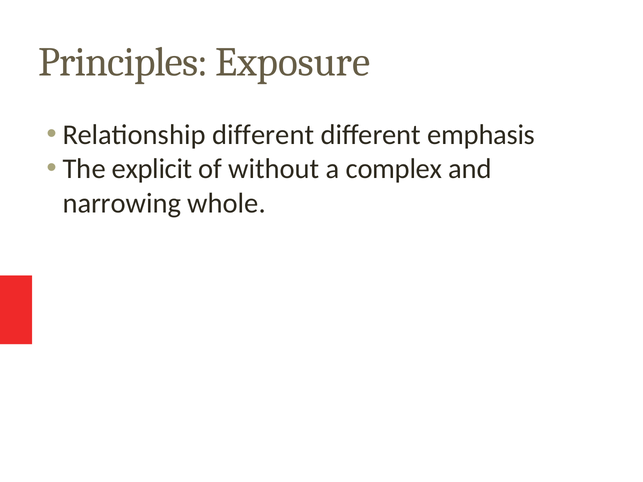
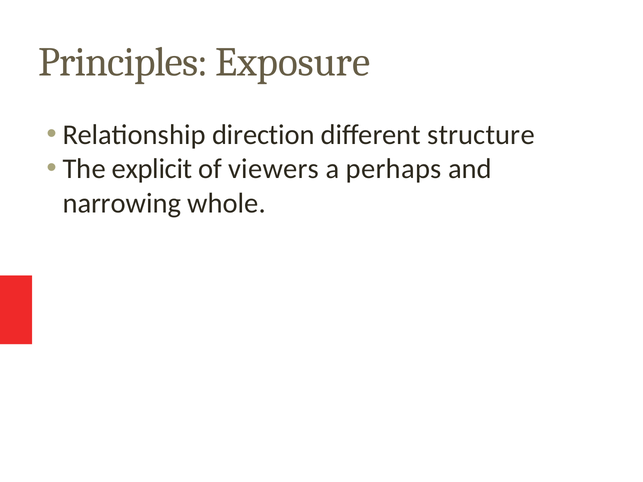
Relationship different: different -> direction
emphasis: emphasis -> structure
without: without -> viewers
complex: complex -> perhaps
